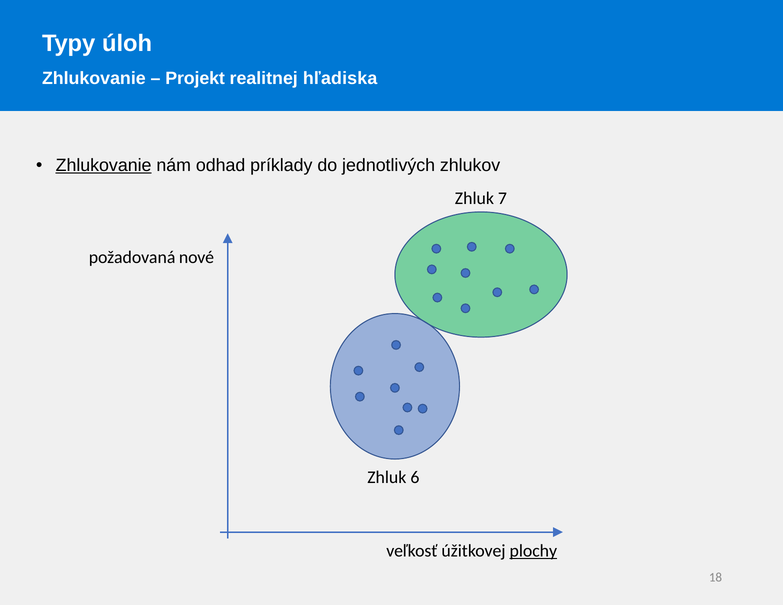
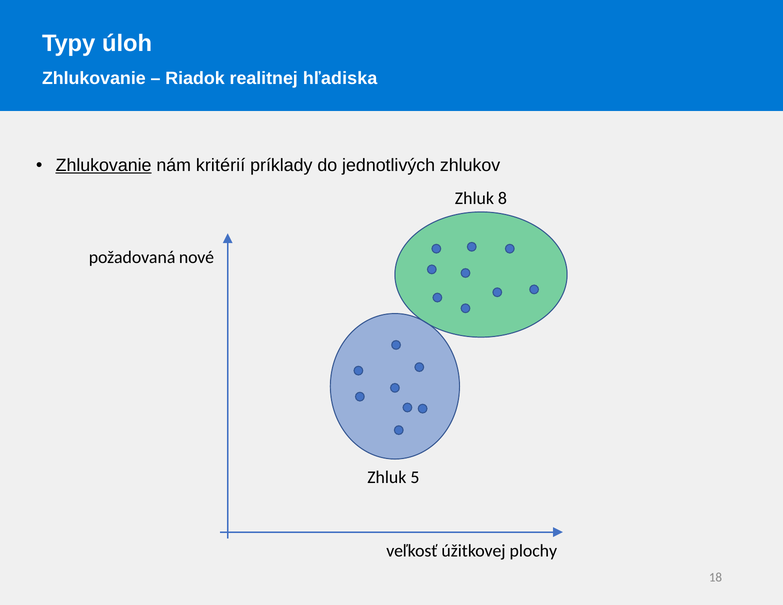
Projekt: Projekt -> Riadok
odhad: odhad -> kritérií
7: 7 -> 8
6: 6 -> 5
plochy underline: present -> none
